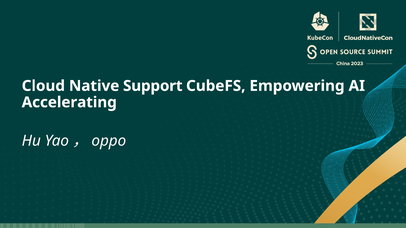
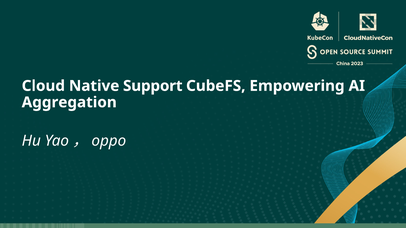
Accelerating: Accelerating -> Aggregation
